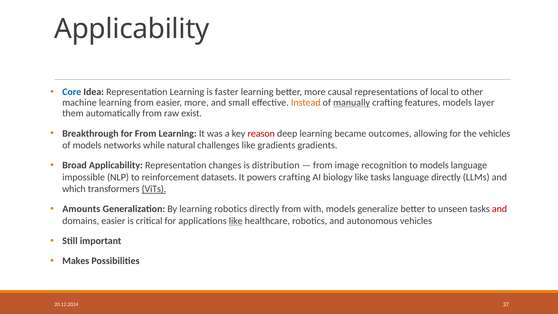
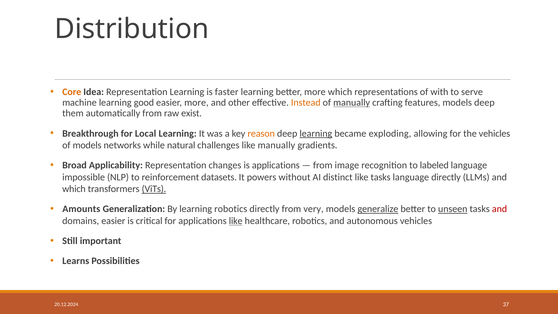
Applicability at (132, 29): Applicability -> Distribution
Core colour: blue -> orange
more causal: causal -> which
local: local -> with
other: other -> serve
learning from: from -> good
small: small -> other
models layer: layer -> deep
for From: From -> Local
reason colour: red -> orange
learning at (316, 133) underline: none -> present
outcomes: outcomes -> exploding
like gradients: gradients -> manually
is distribution: distribution -> applications
to models: models -> labeled
powers crafting: crafting -> without
biology: biology -> distinct
with: with -> very
generalize underline: none -> present
unseen underline: none -> present
Makes: Makes -> Learns
